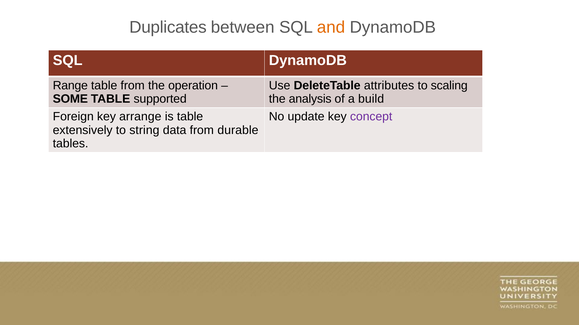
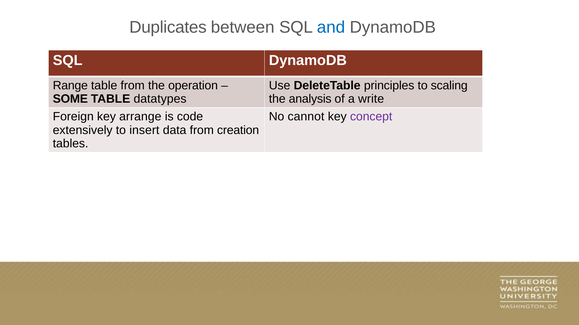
and colour: orange -> blue
attributes: attributes -> principles
supported: supported -> datatypes
build: build -> write
is table: table -> code
update: update -> cannot
string: string -> insert
durable: durable -> creation
